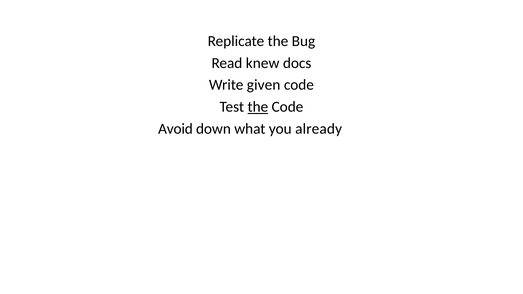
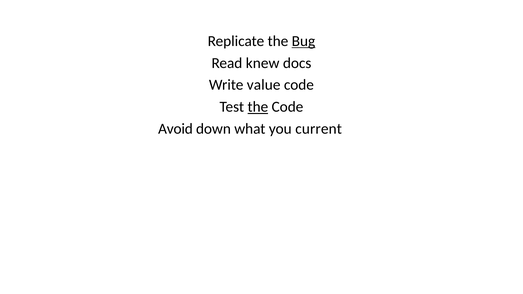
Bug underline: none -> present
given: given -> value
already: already -> current
